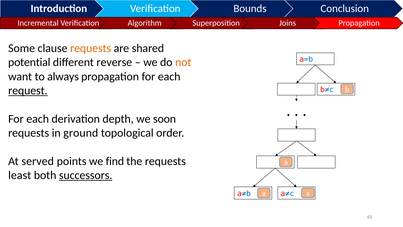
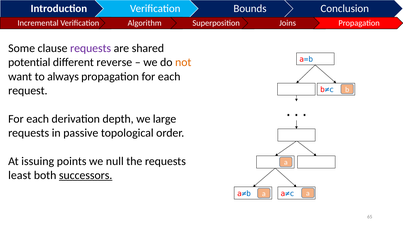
requests at (91, 48) colour: orange -> purple
request underline: present -> none
soon: soon -> large
ground: ground -> passive
served: served -> issuing
find: find -> null
